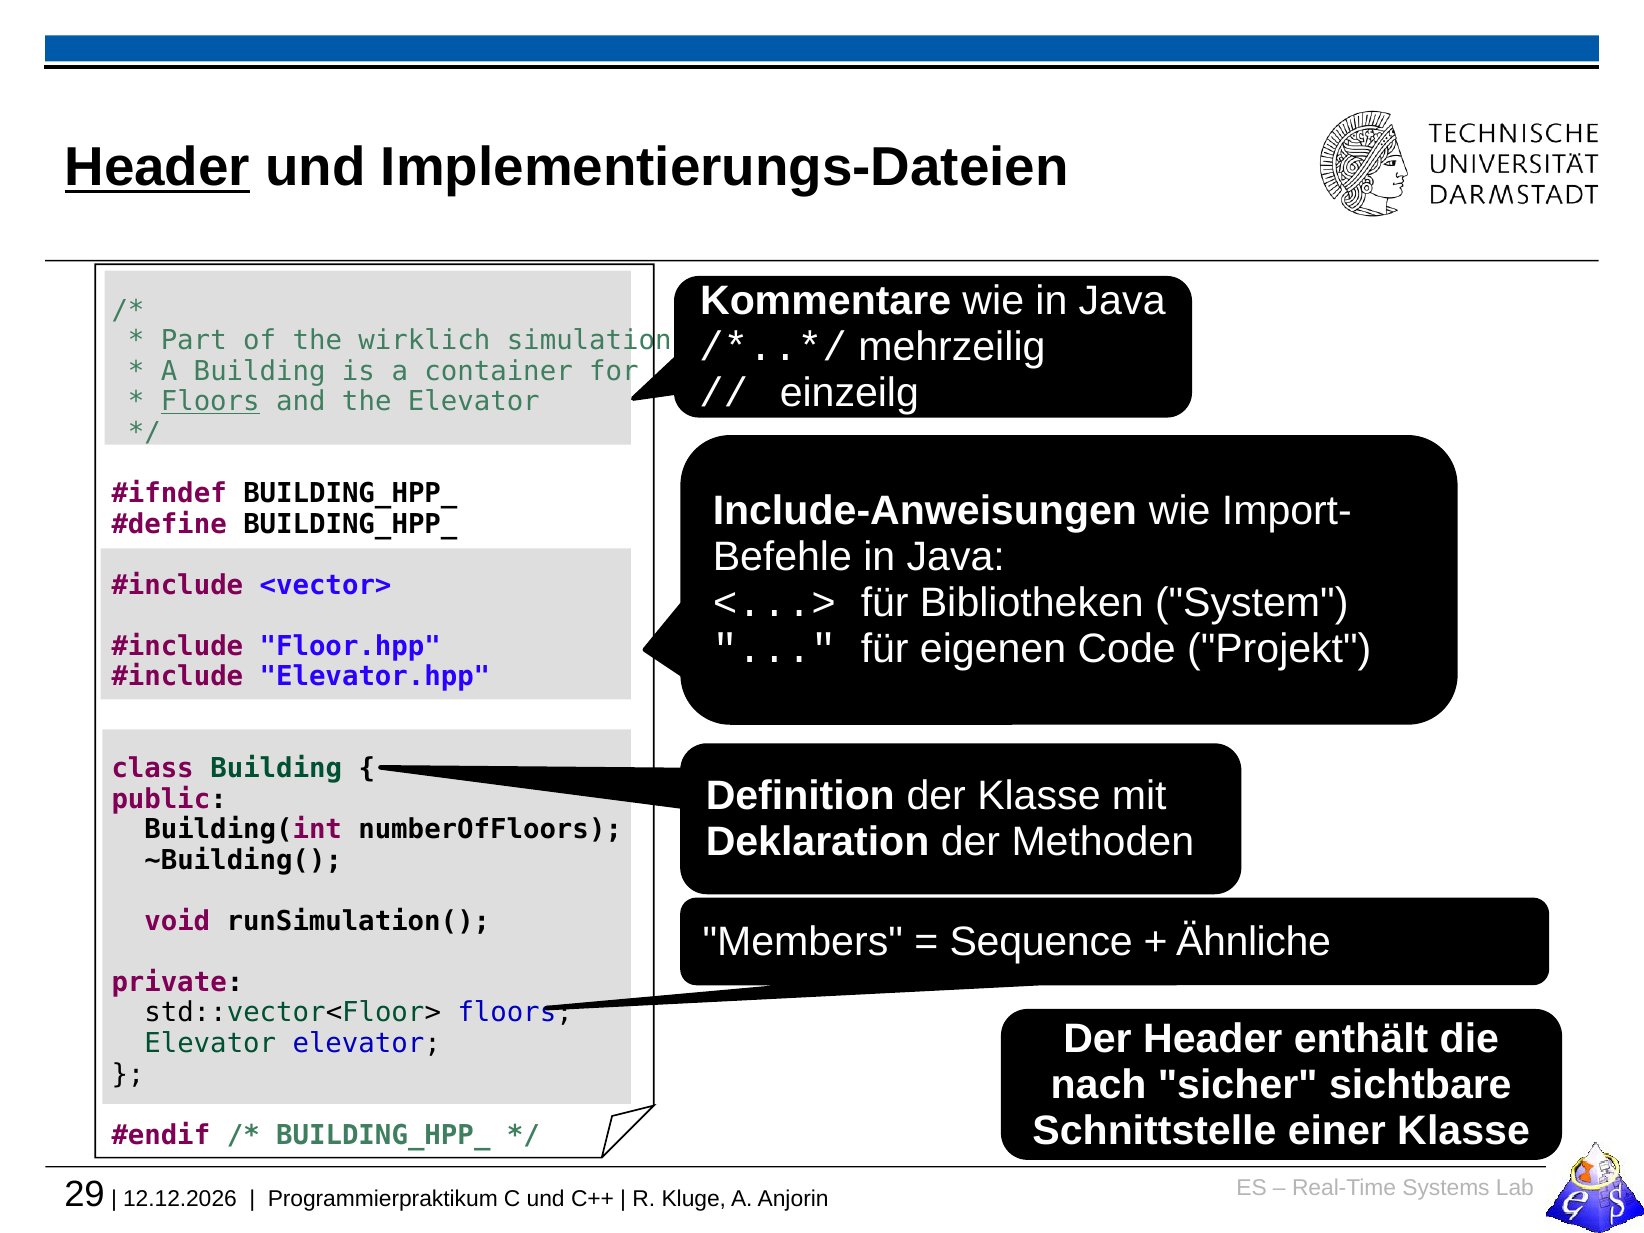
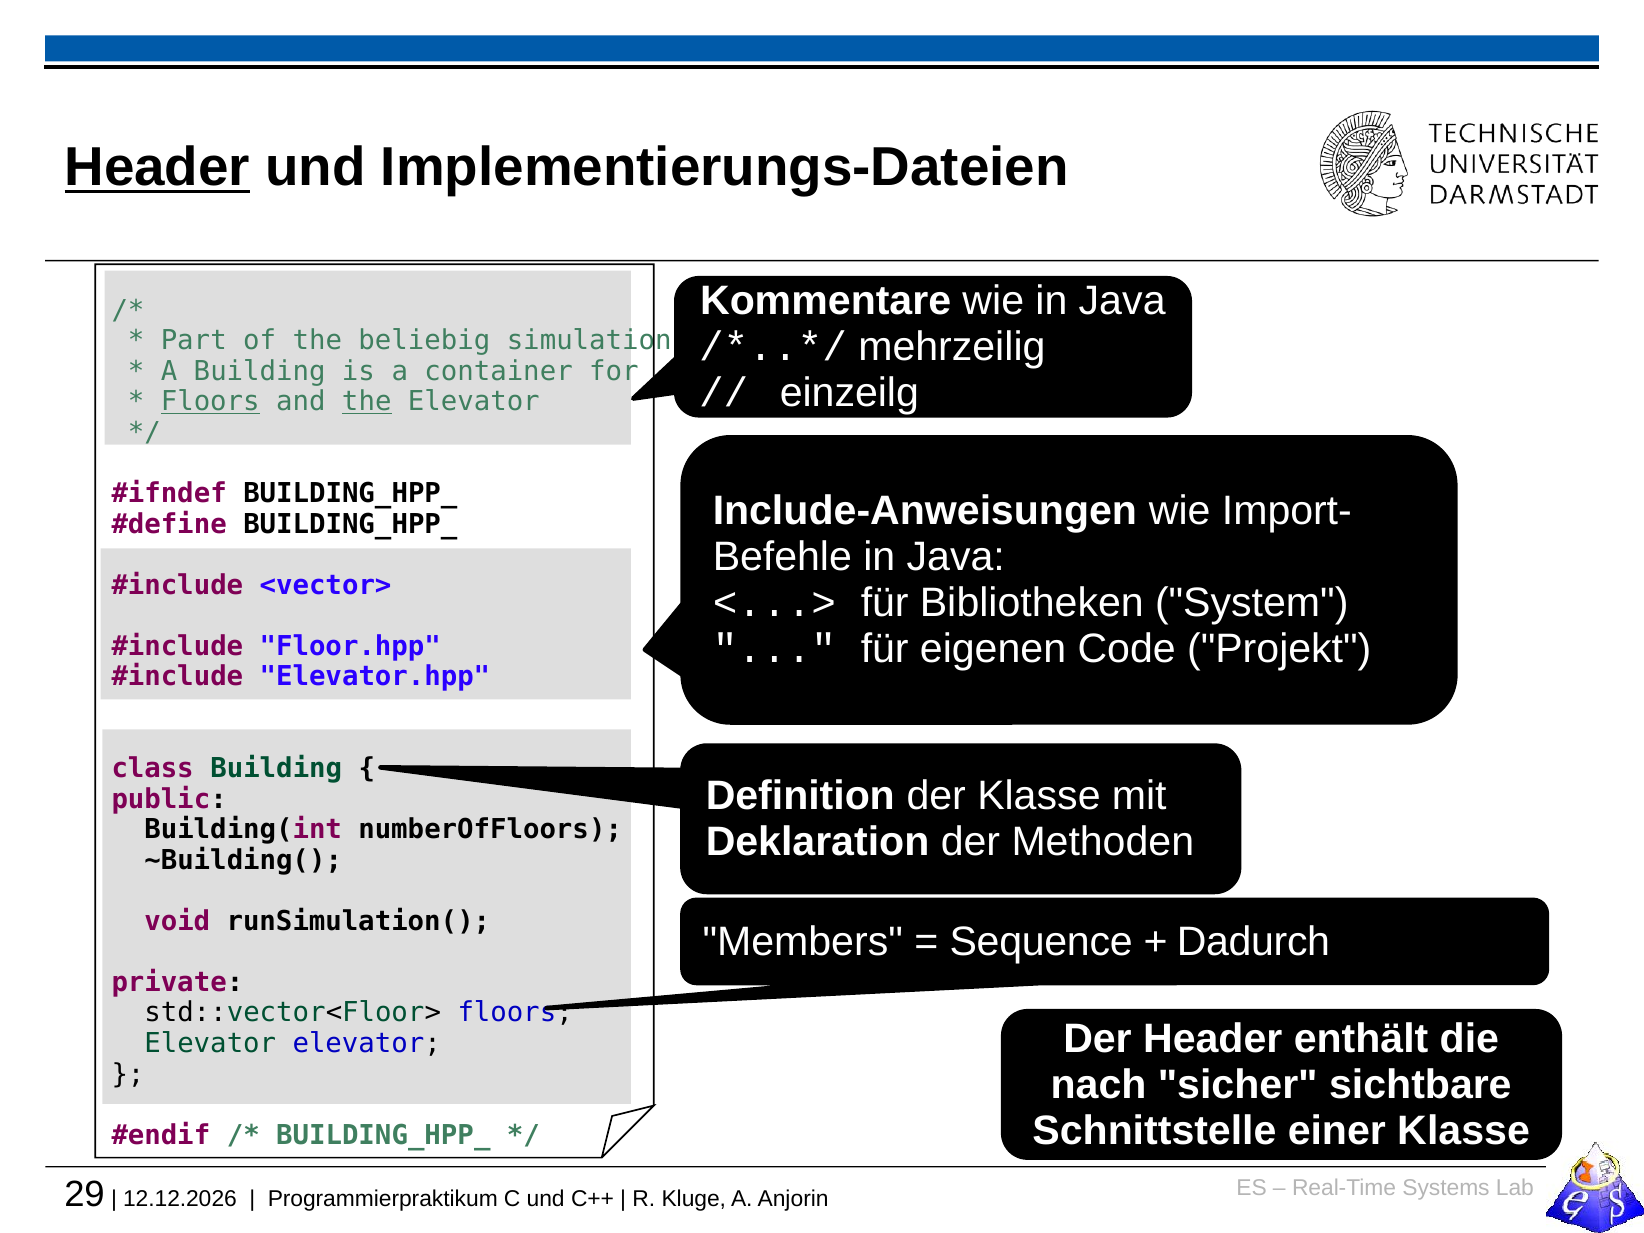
wirklich: wirklich -> beliebig
the at (367, 402) underline: none -> present
Ähnliche: Ähnliche -> Dadurch
